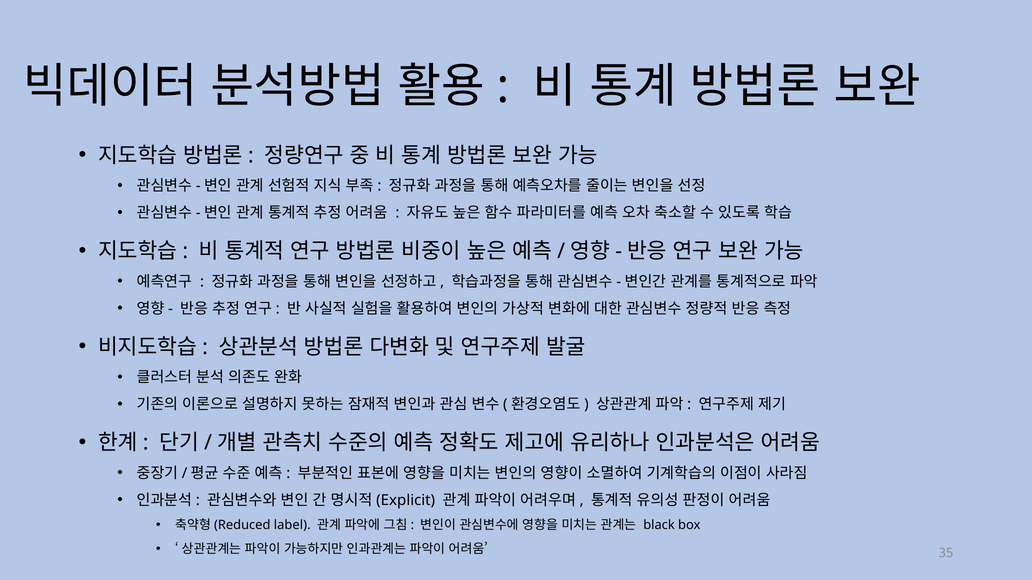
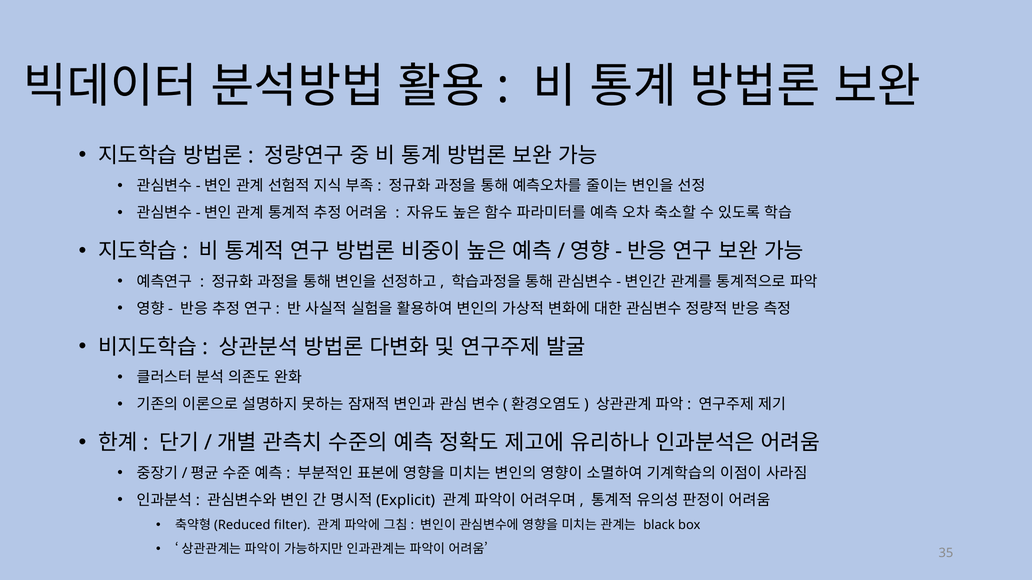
label: label -> filter
